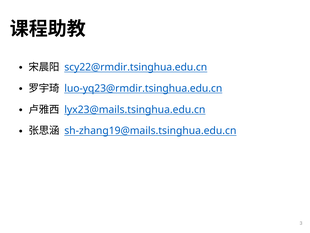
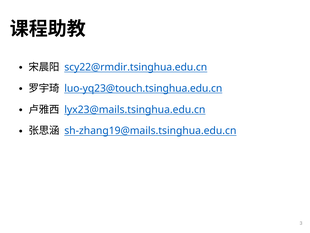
luo-yq23@rmdir.tsinghua.edu.cn: luo-yq23@rmdir.tsinghua.edu.cn -> luo-yq23@touch.tsinghua.edu.cn
